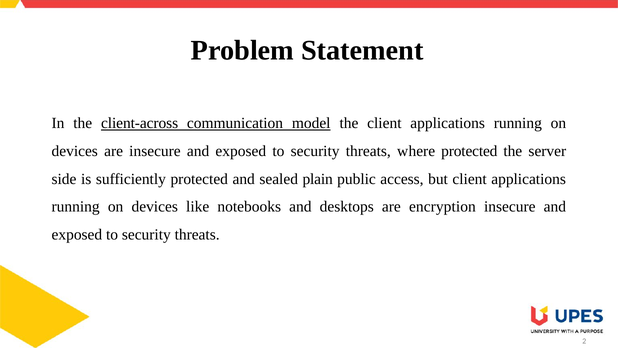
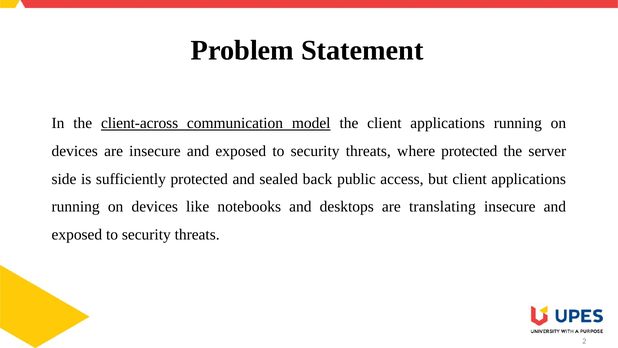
plain: plain -> back
encryption: encryption -> translating
